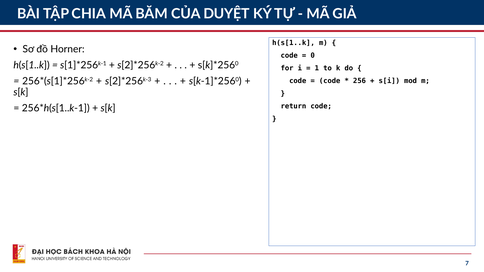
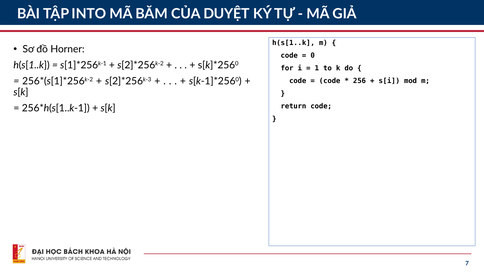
CHIA: CHIA -> INTO
